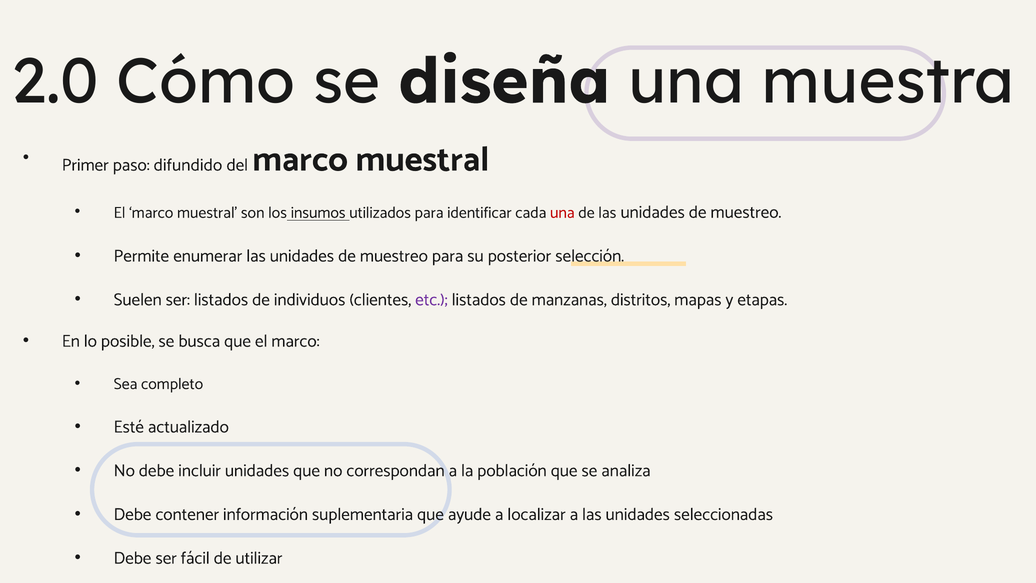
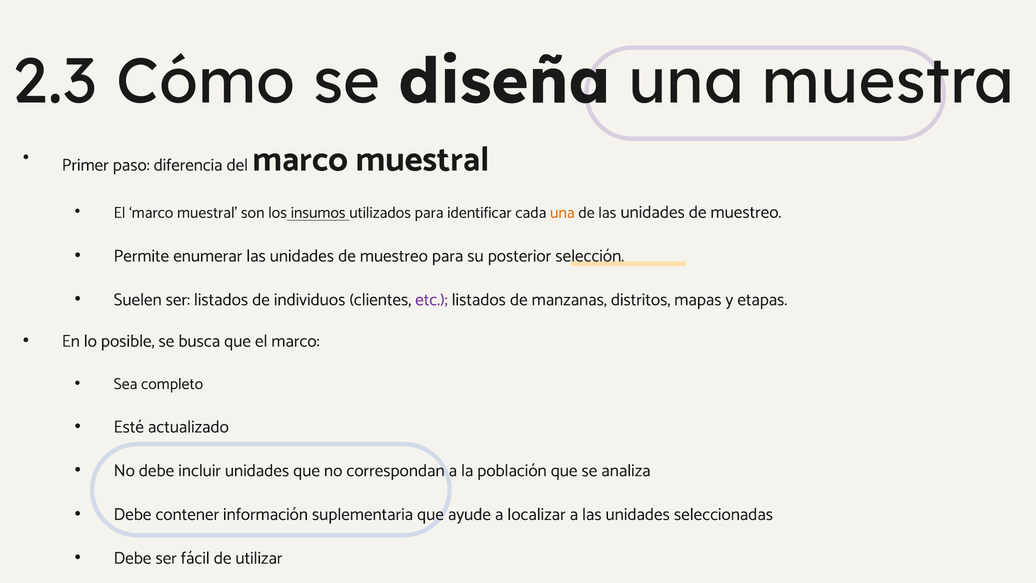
2.0: 2.0 -> 2.3
difundido: difundido -> diferencia
una at (562, 212) colour: red -> orange
